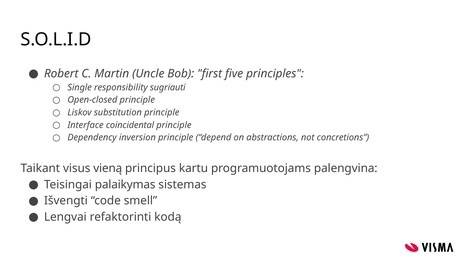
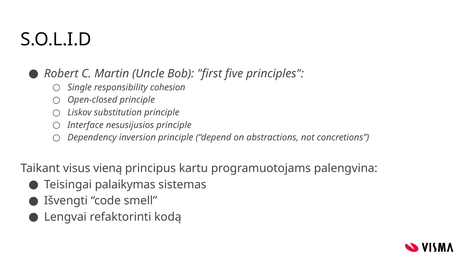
sugriauti: sugriauti -> cohesion
coincidental: coincidental -> nesusijusios
